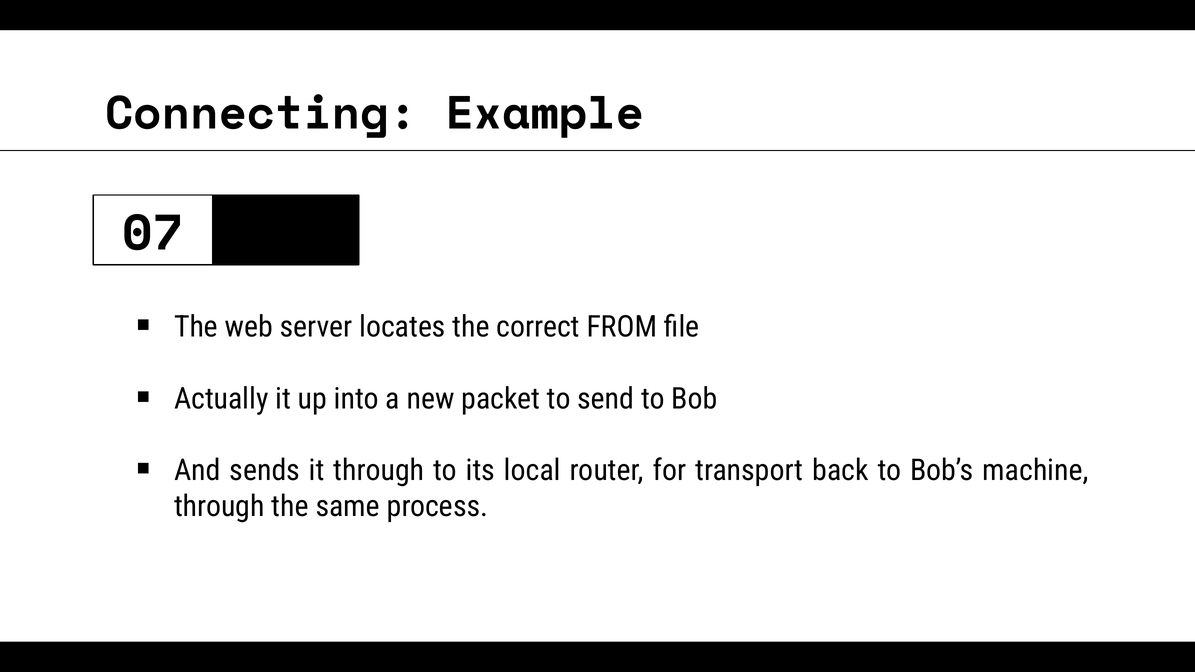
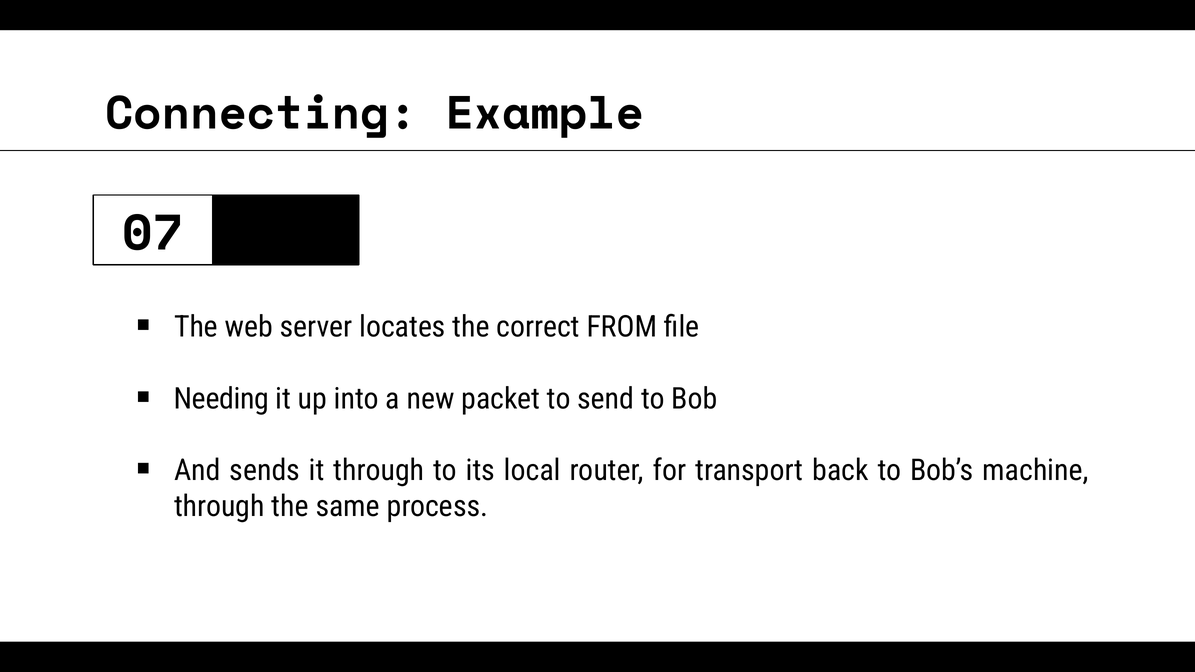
Actually: Actually -> Needing
